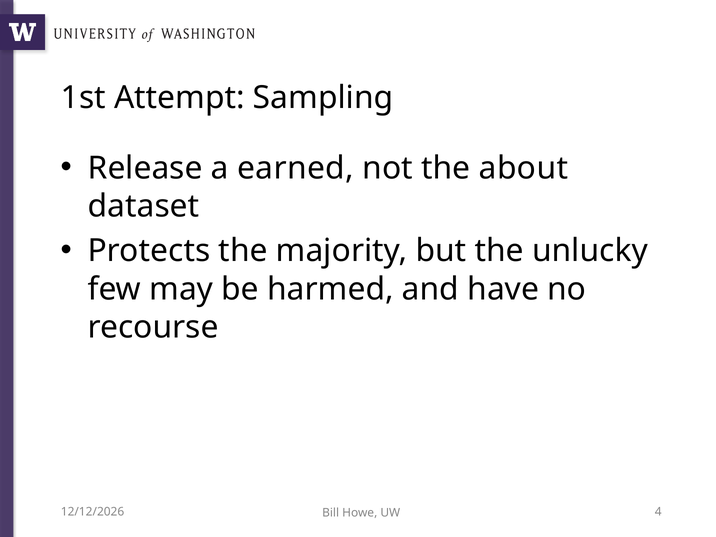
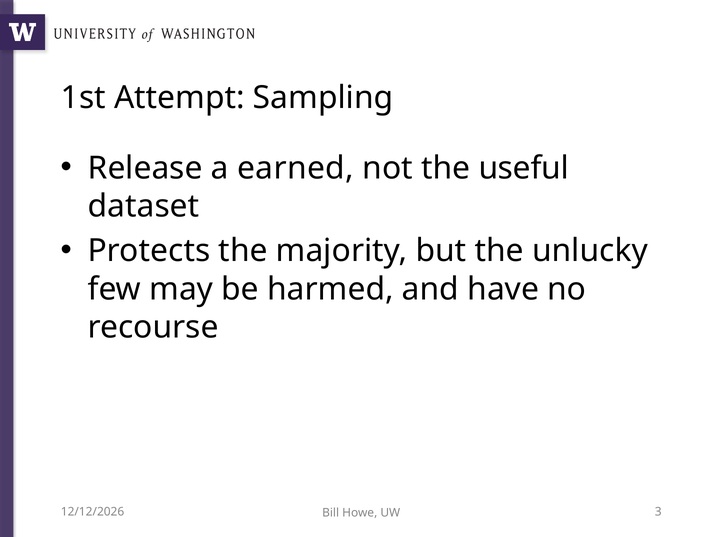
about: about -> useful
4: 4 -> 3
